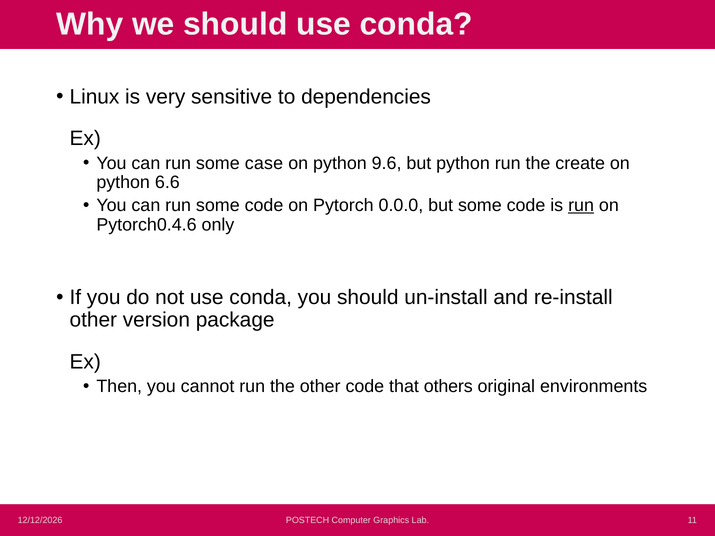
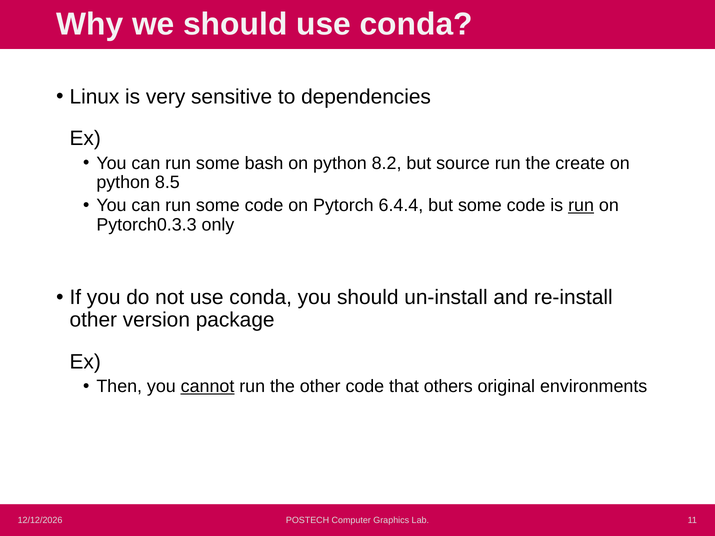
case: case -> bash
9.6: 9.6 -> 8.2
but python: python -> source
6.6: 6.6 -> 8.5
0.0.0: 0.0.0 -> 6.4.4
Pytorch0.4.6: Pytorch0.4.6 -> Pytorch0.3.3
cannot underline: none -> present
